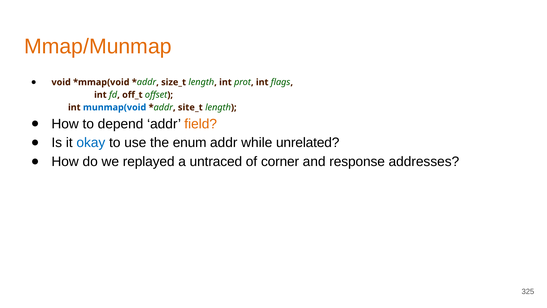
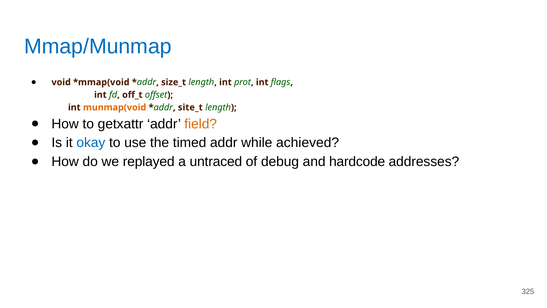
Mmap/Munmap colour: orange -> blue
munmap(void colour: blue -> orange
depend: depend -> getxattr
enum: enum -> timed
unrelated: unrelated -> achieved
corner: corner -> debug
response: response -> hardcode
